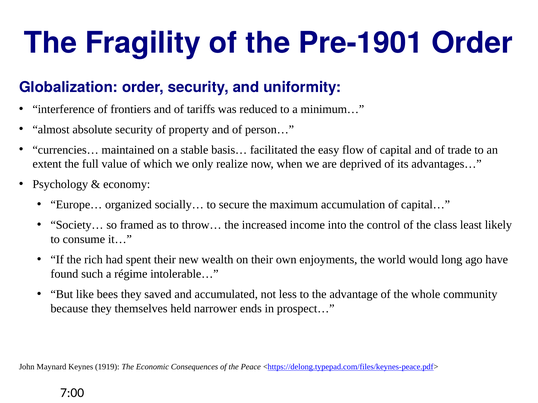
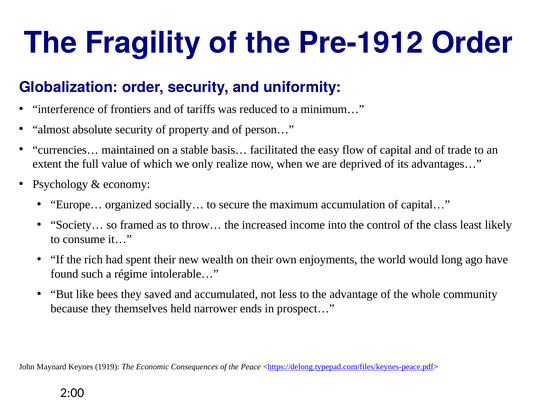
Pre-1901: Pre-1901 -> Pre-1912
7:00: 7:00 -> 2:00
